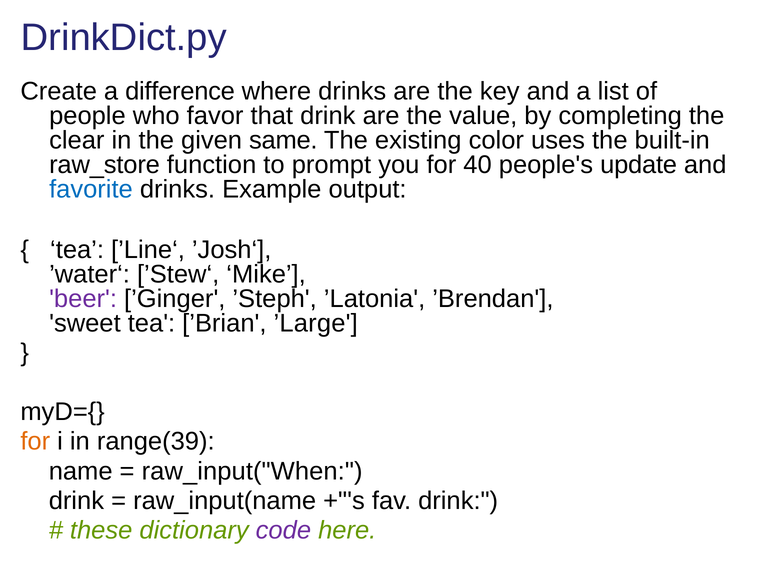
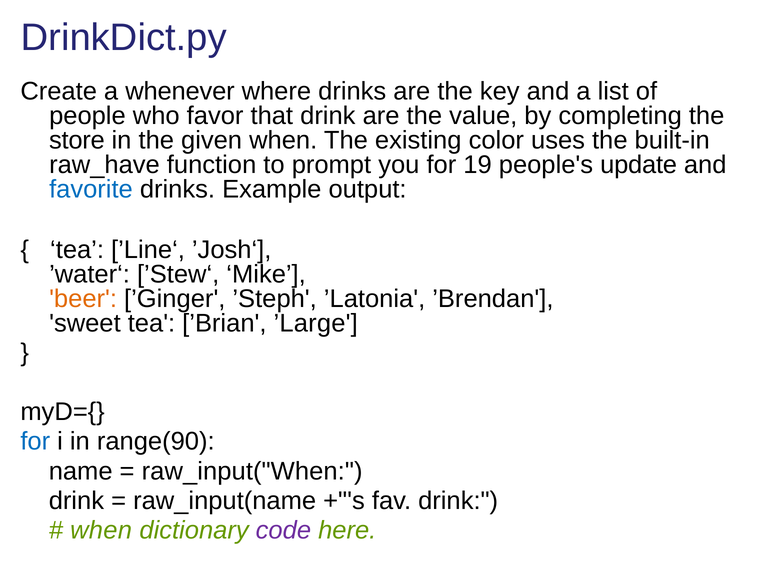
difference: difference -> whenever
clear: clear -> store
given same: same -> when
raw_store: raw_store -> raw_have
40: 40 -> 19
beer colour: purple -> orange
for at (35, 442) colour: orange -> blue
range(39: range(39 -> range(90
these at (101, 531): these -> when
